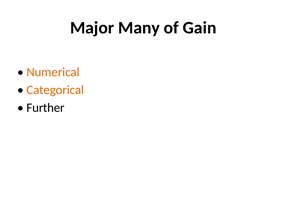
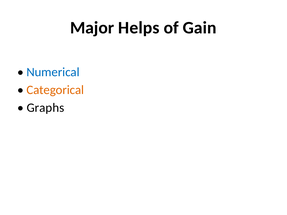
Many: Many -> Helps
Numerical colour: orange -> blue
Further: Further -> Graphs
